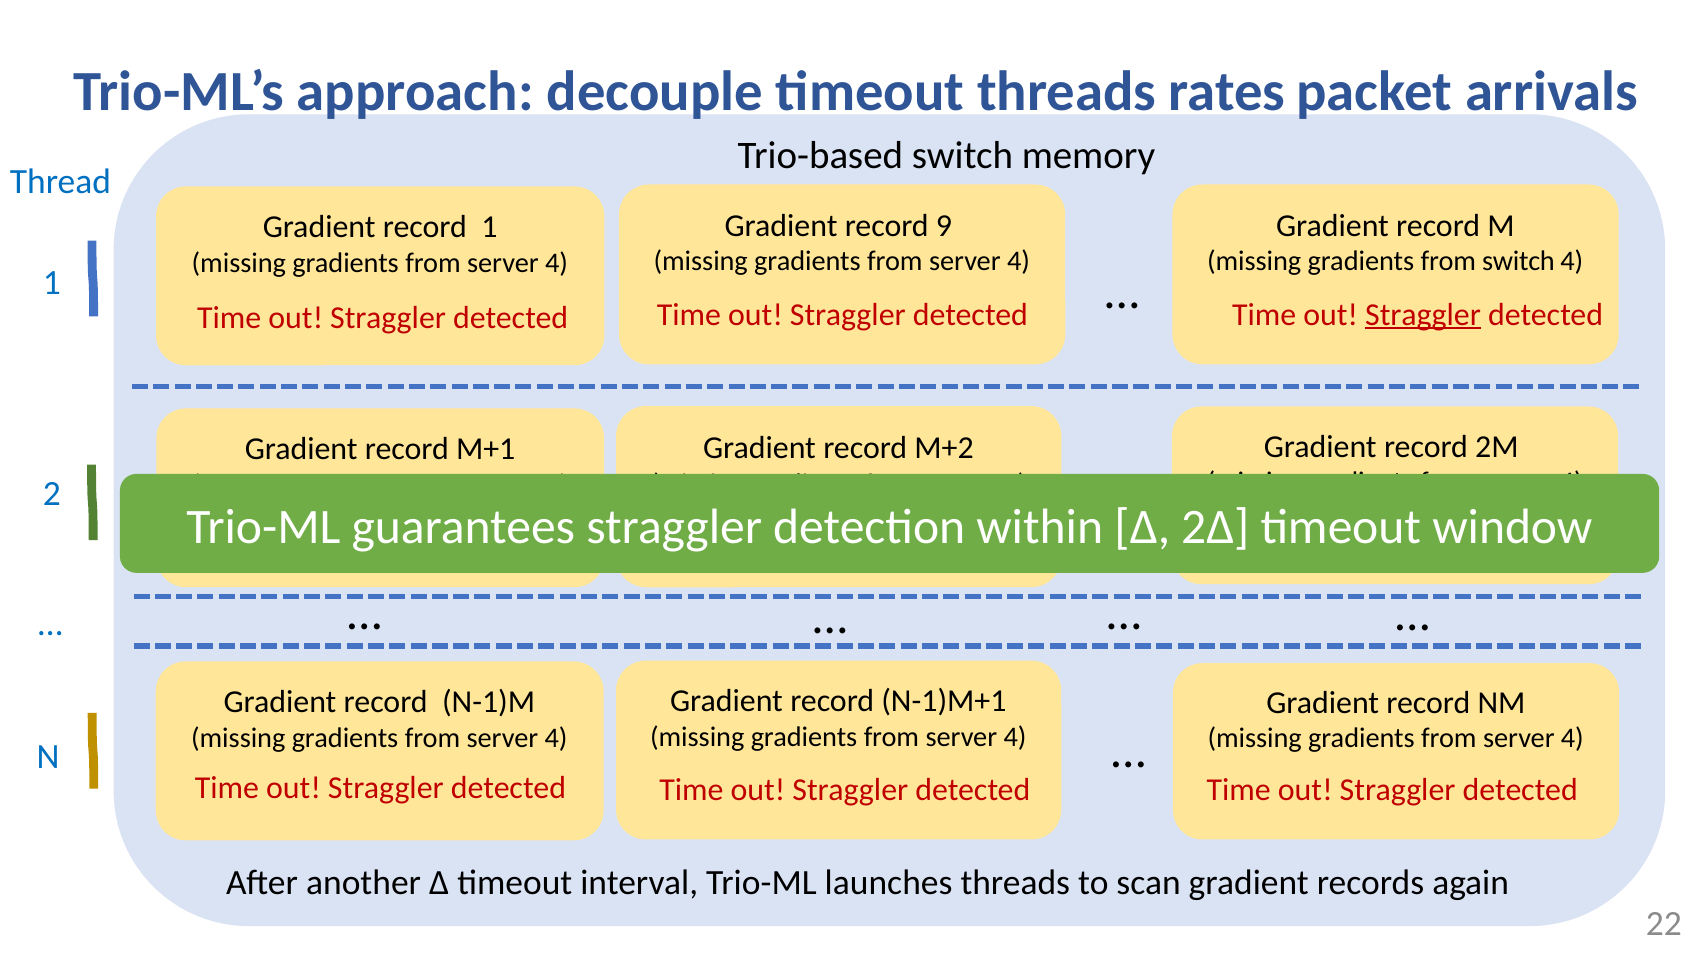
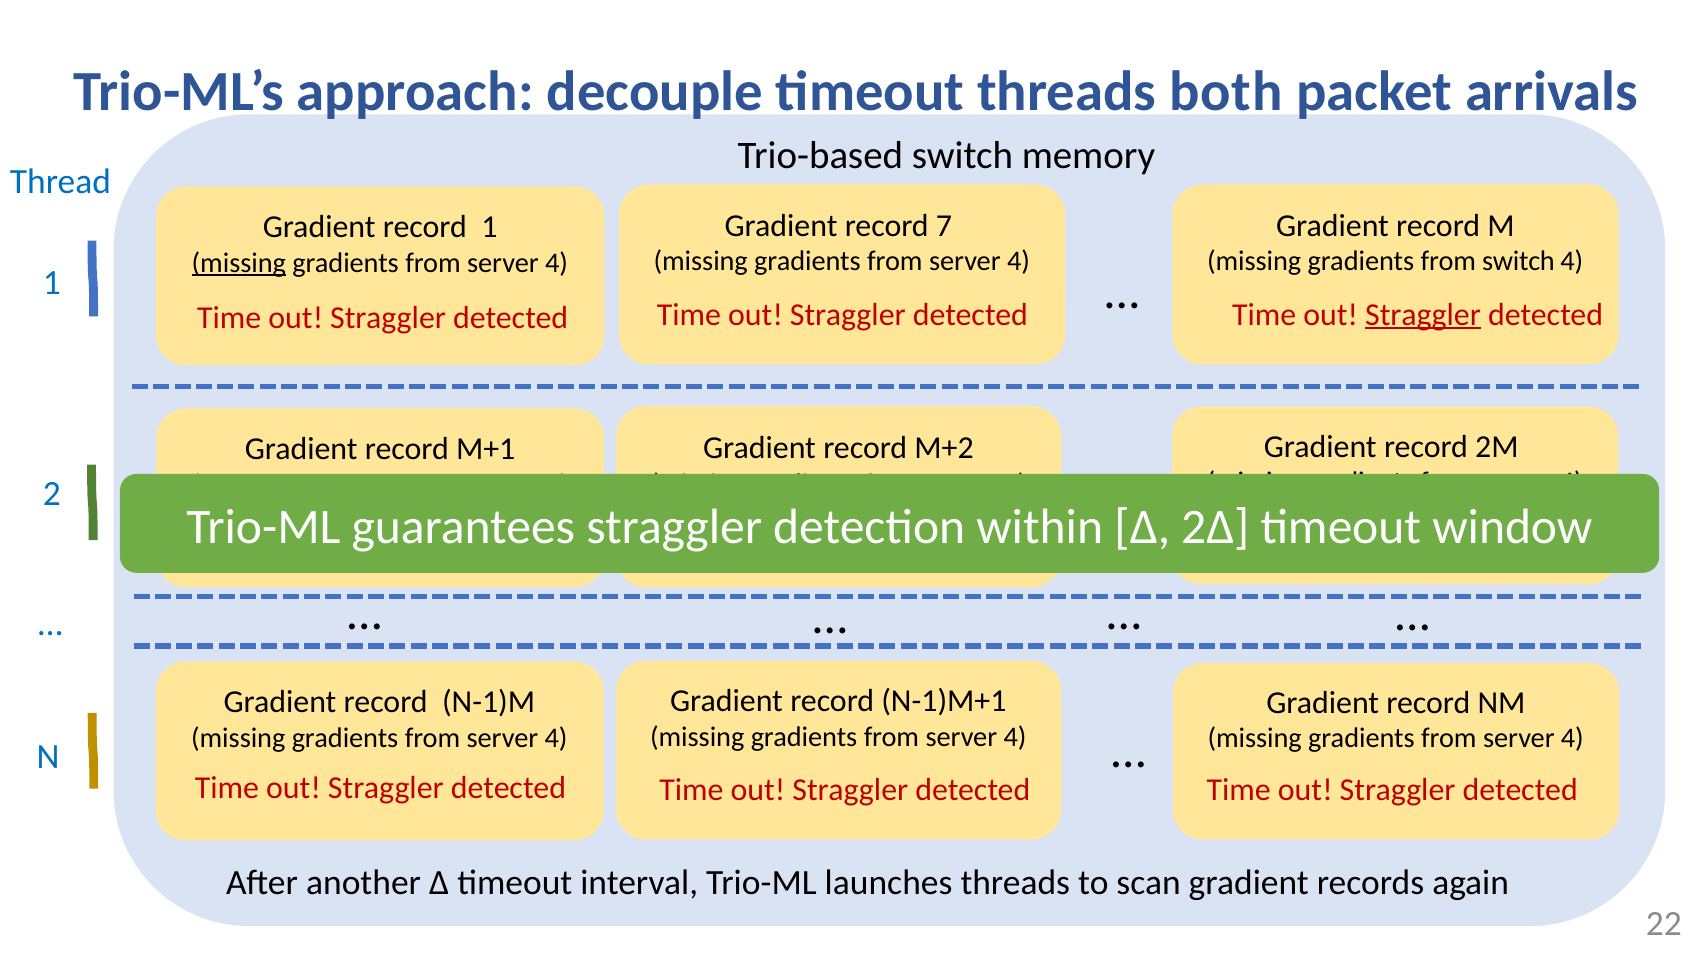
rates: rates -> both
9: 9 -> 7
missing at (239, 263) underline: none -> present
